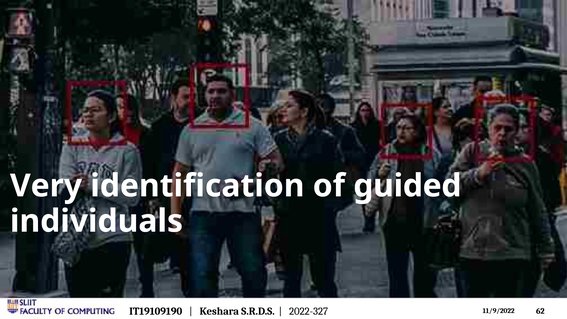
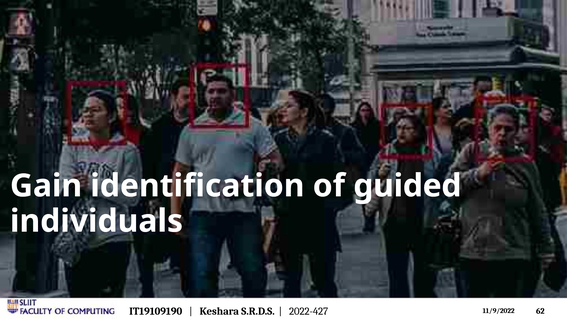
Very: Very -> Gain
2022-327: 2022-327 -> 2022-427
